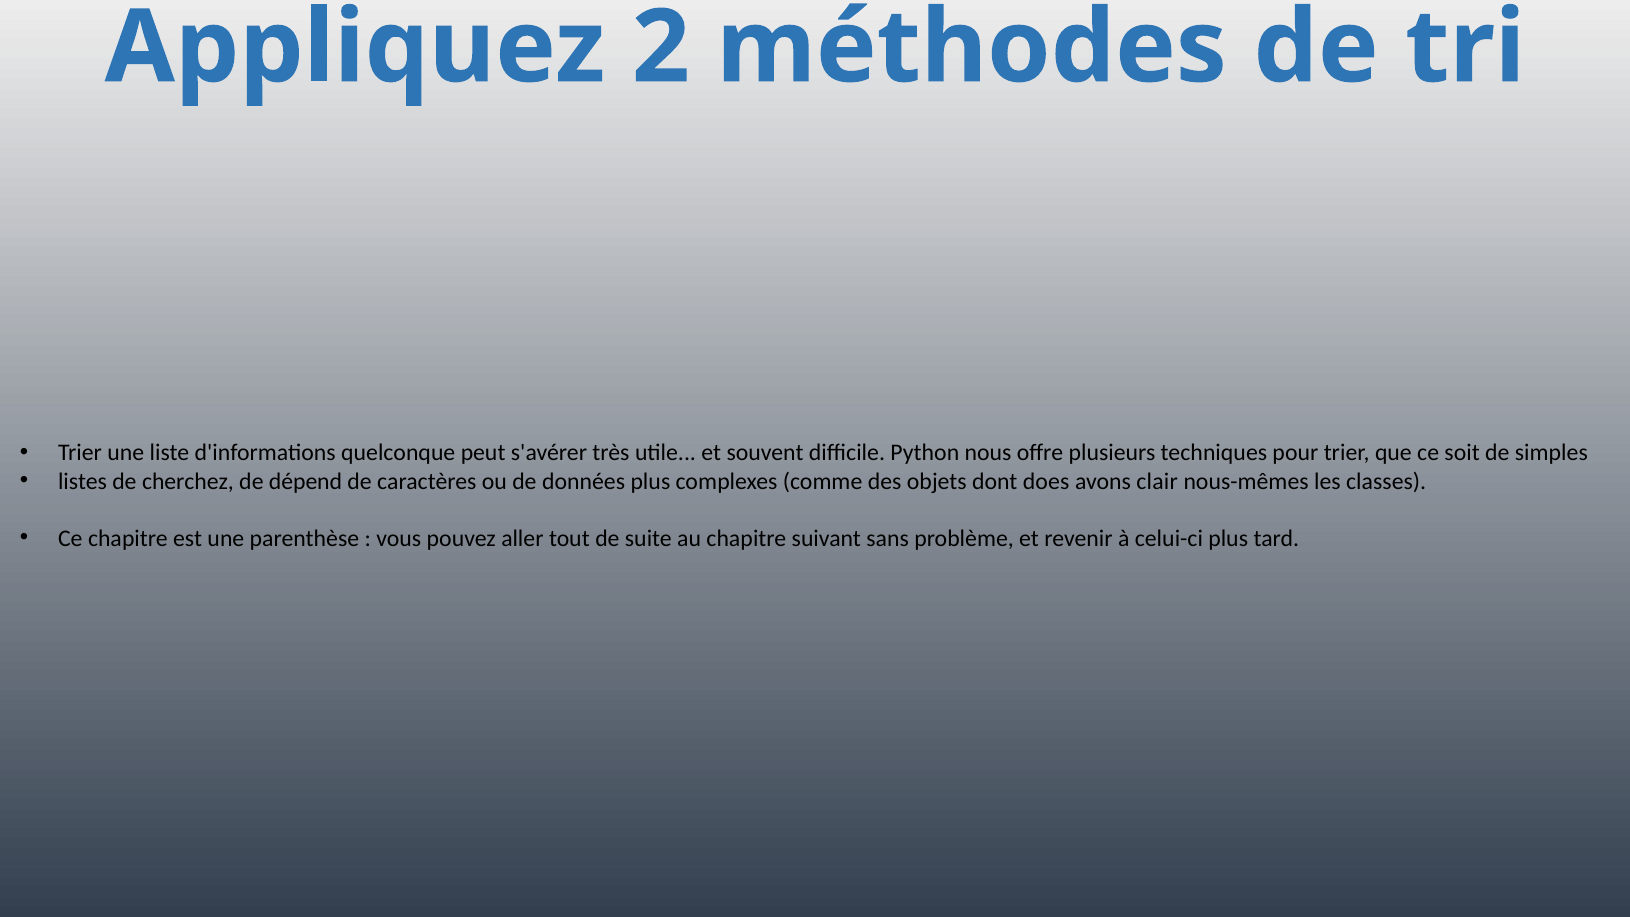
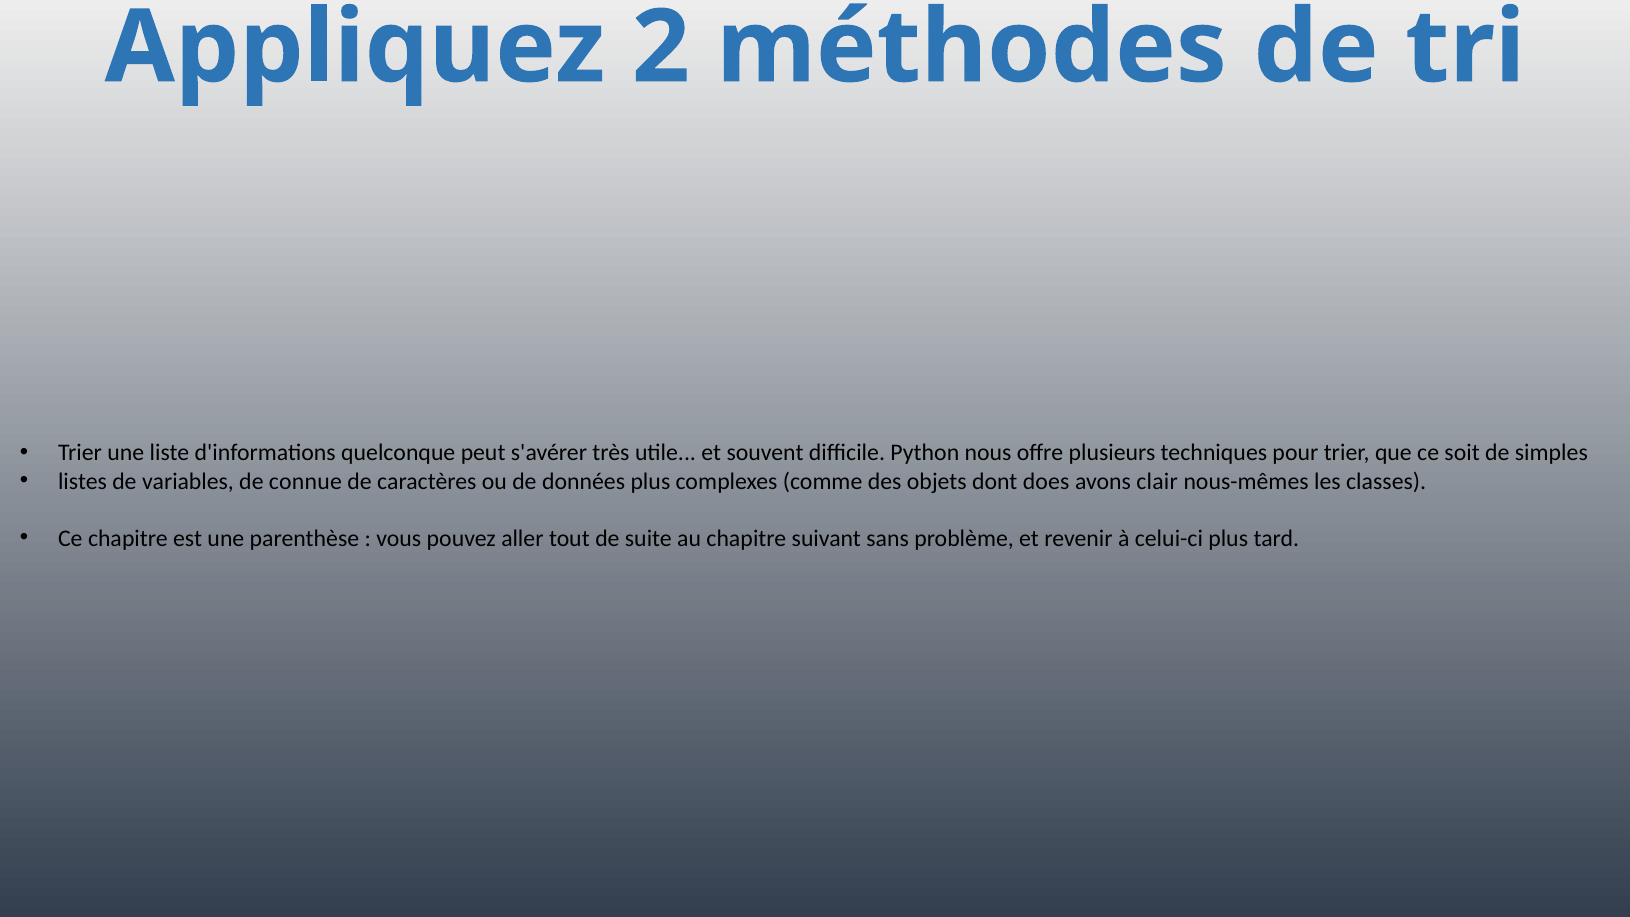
cherchez: cherchez -> variables
dépend: dépend -> connue
